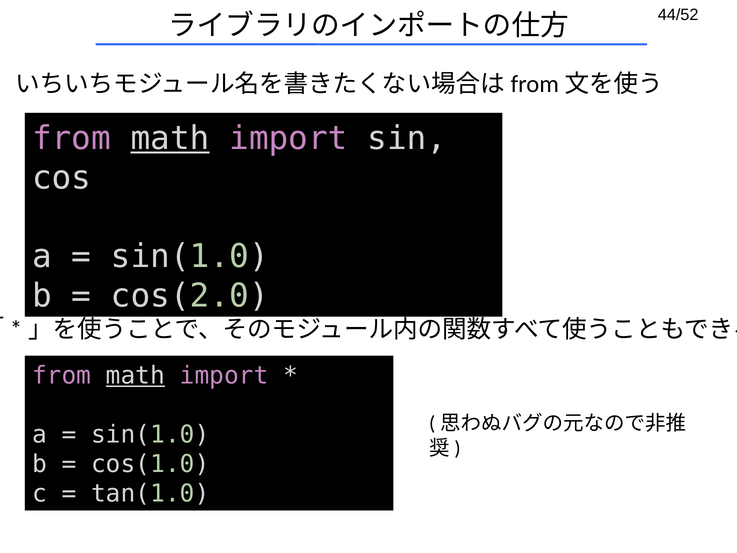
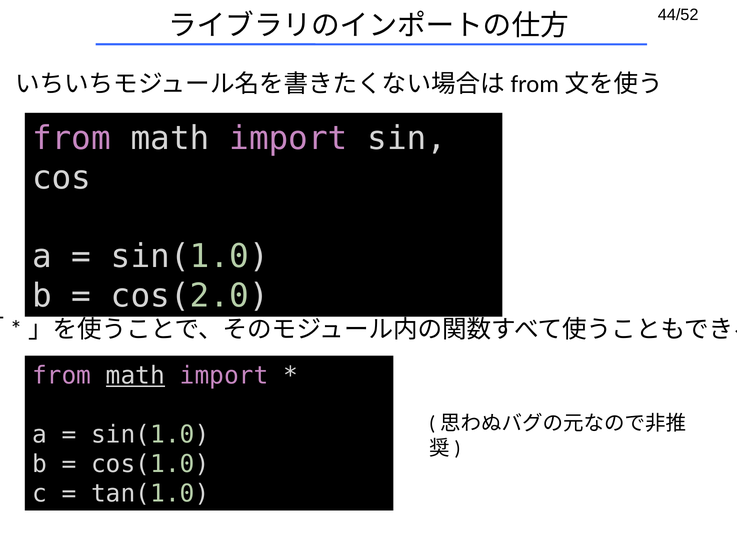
math at (170, 138) underline: present -> none
